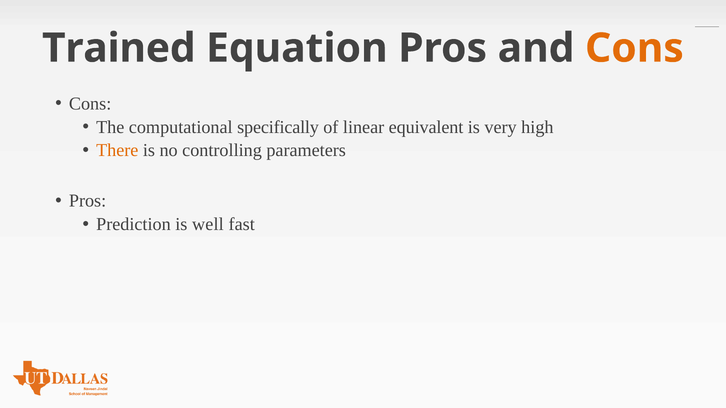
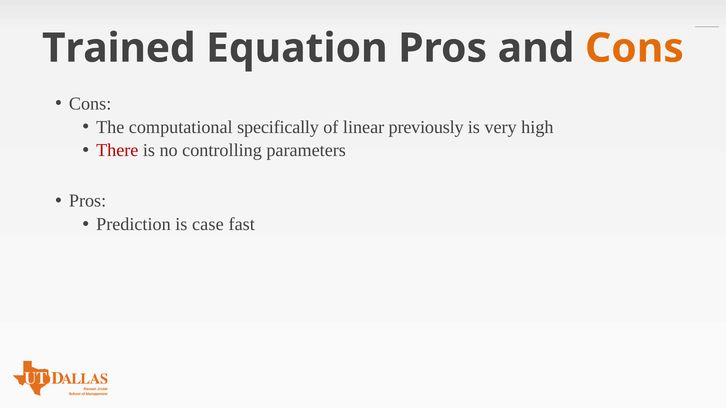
equivalent: equivalent -> previously
There colour: orange -> red
well: well -> case
